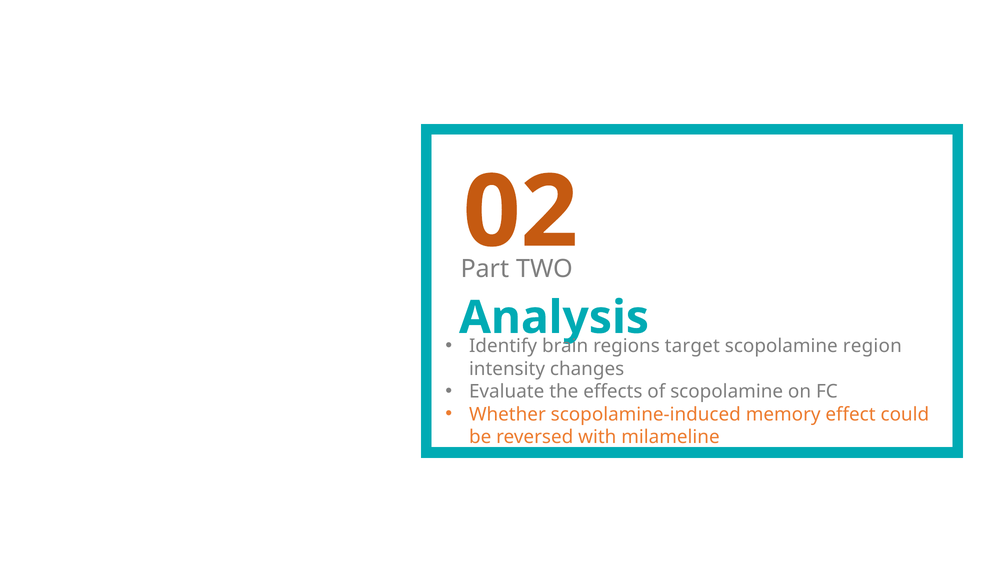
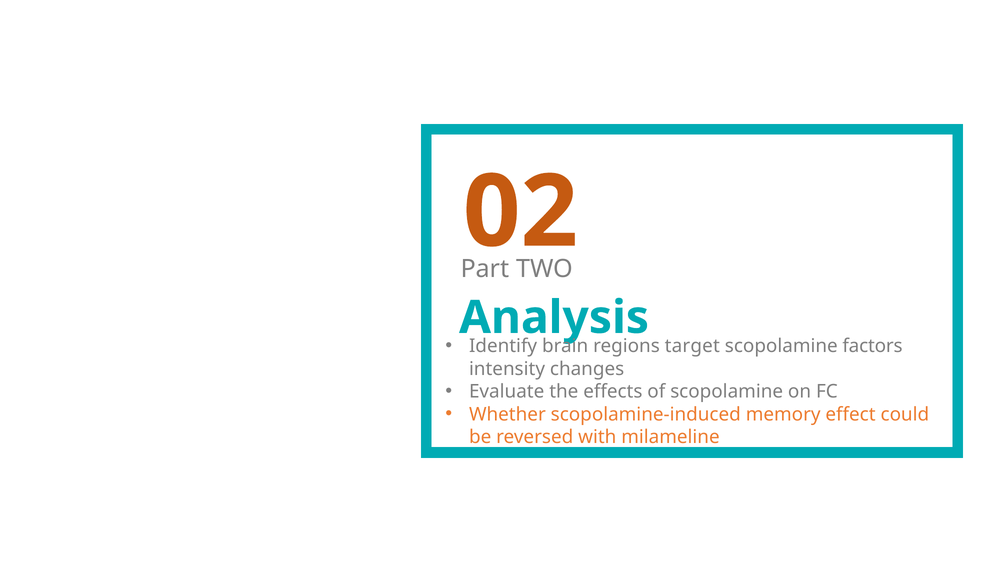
region: region -> factors
